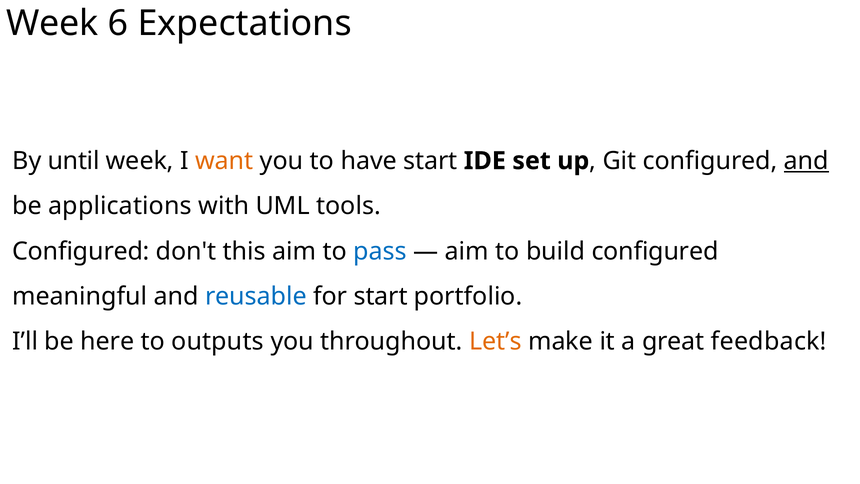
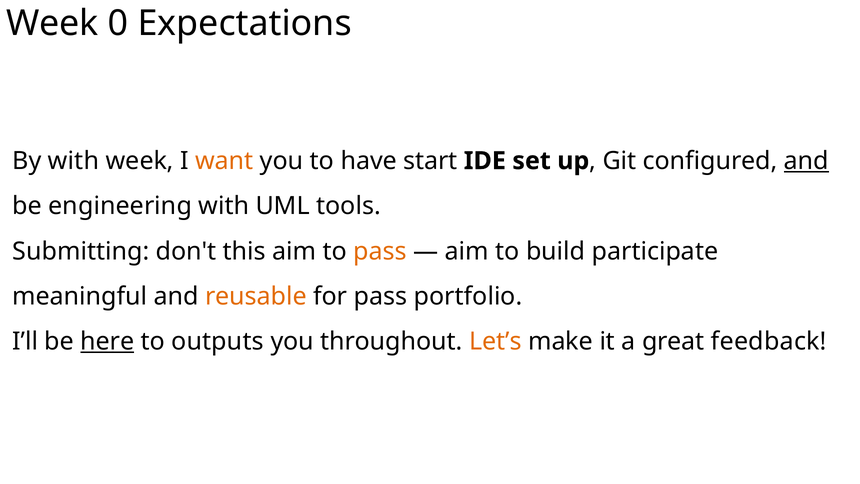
6: 6 -> 0
By until: until -> with
applications: applications -> engineering
Configured at (81, 251): Configured -> Submitting
pass at (380, 251) colour: blue -> orange
build configured: configured -> participate
reusable colour: blue -> orange
for start: start -> pass
here underline: none -> present
